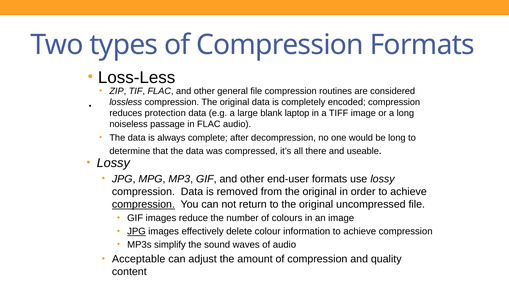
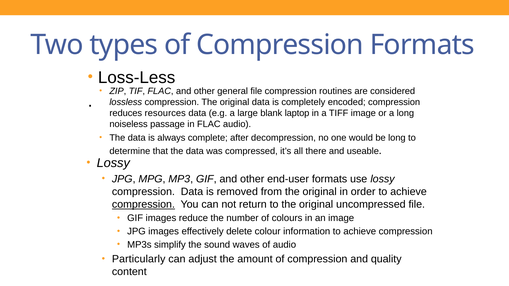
protection: protection -> resources
JPG at (136, 232) underline: present -> none
Acceptable: Acceptable -> Particularly
